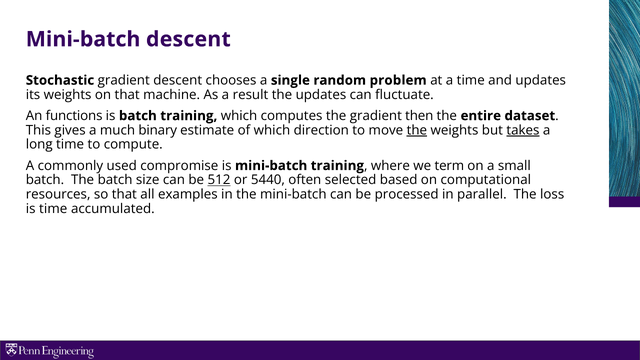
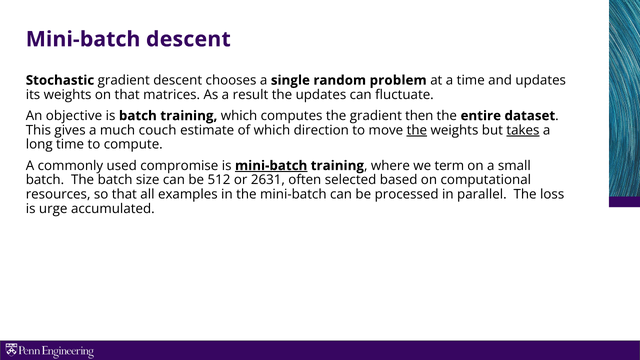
machine: machine -> matrices
functions: functions -> objective
binary: binary -> couch
mini-batch at (271, 166) underline: none -> present
512 underline: present -> none
5440: 5440 -> 2631
is time: time -> urge
